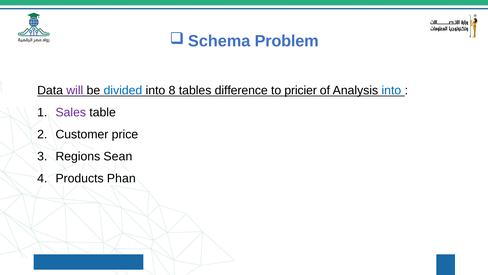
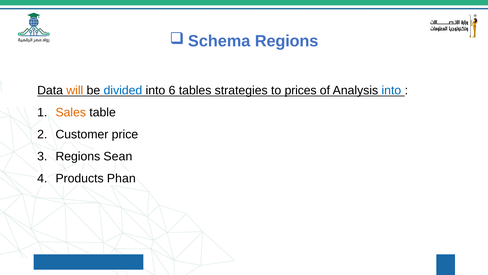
Problem at (287, 41): Problem -> Regions
will colour: purple -> orange
8: 8 -> 6
difference: difference -> strategies
pricier: pricier -> prices
Sales colour: purple -> orange
